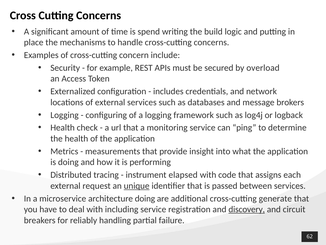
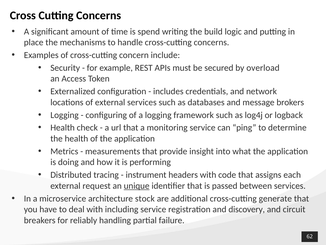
elapsed: elapsed -> headers
architecture doing: doing -> stock
discovery underline: present -> none
